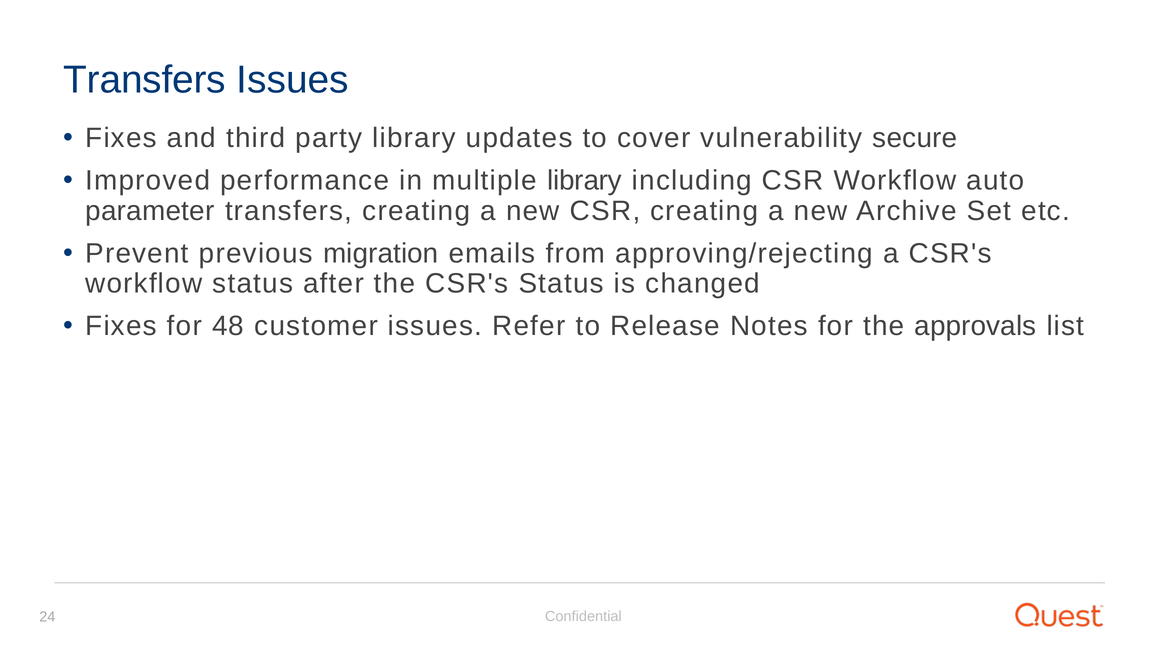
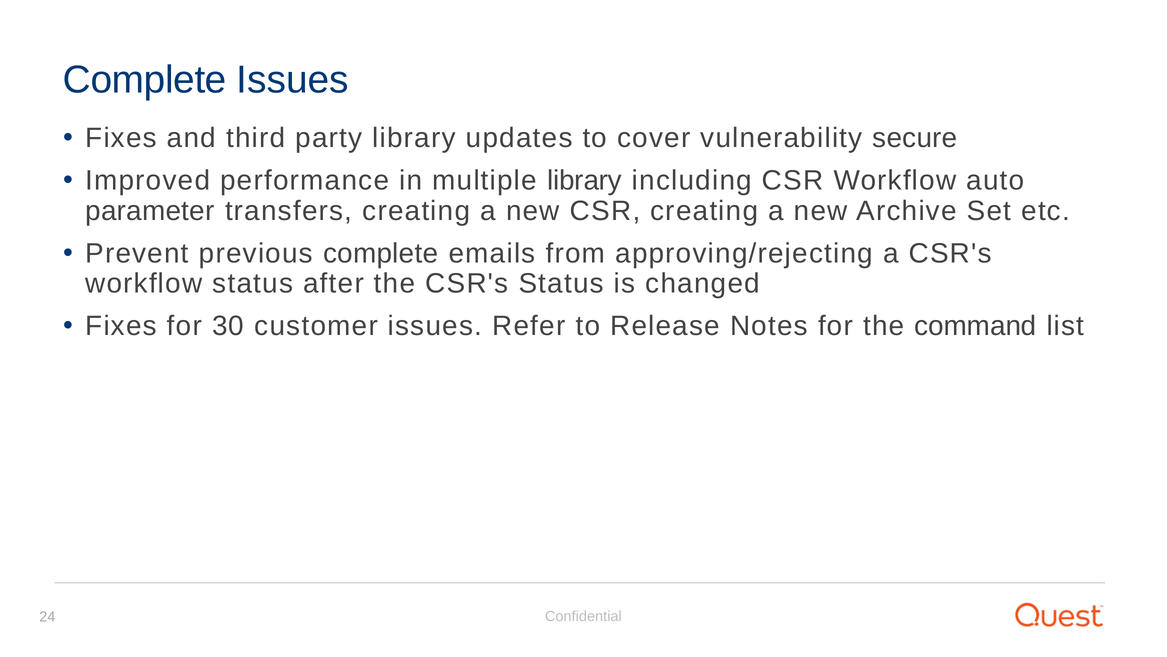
Transfers at (145, 80): Transfers -> Complete
previous migration: migration -> complete
48: 48 -> 30
approvals: approvals -> command
